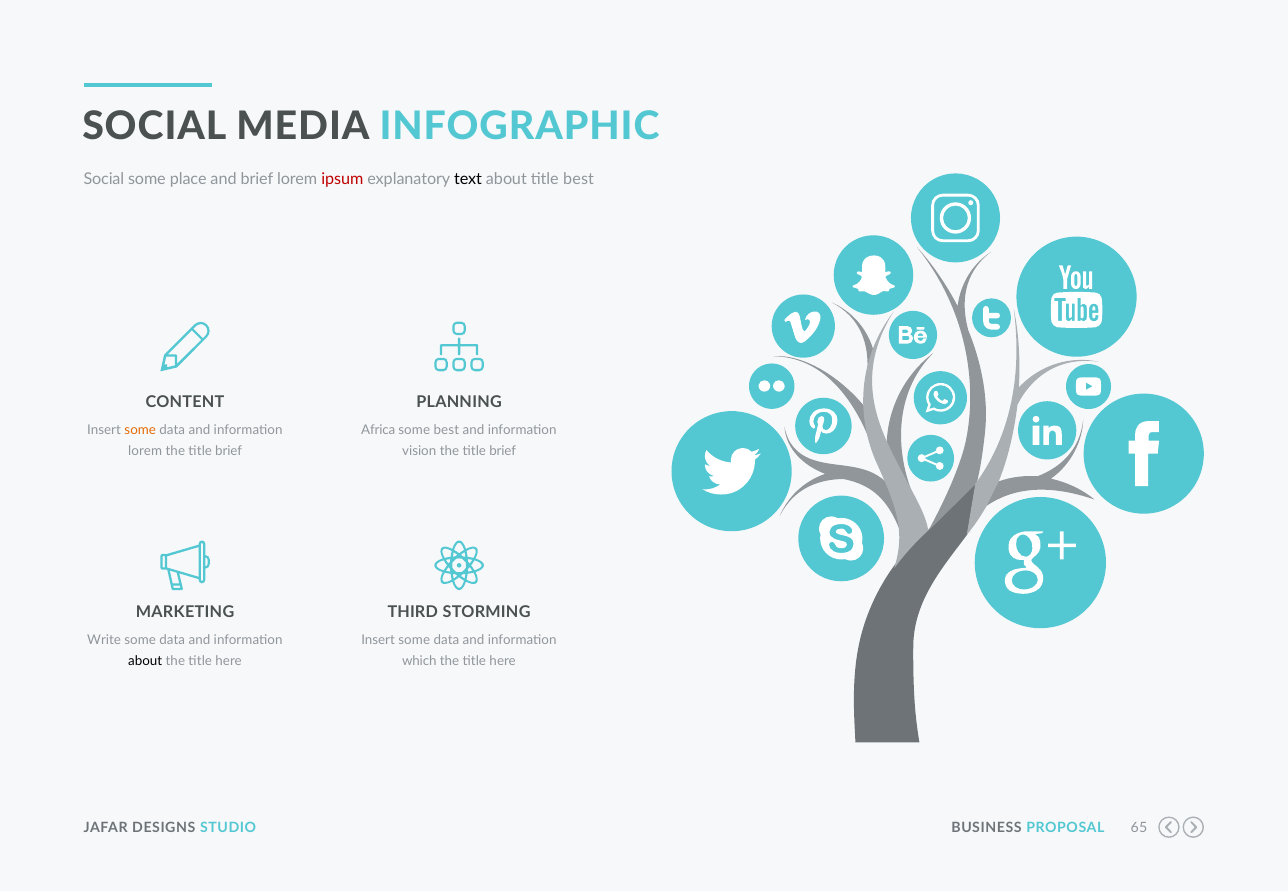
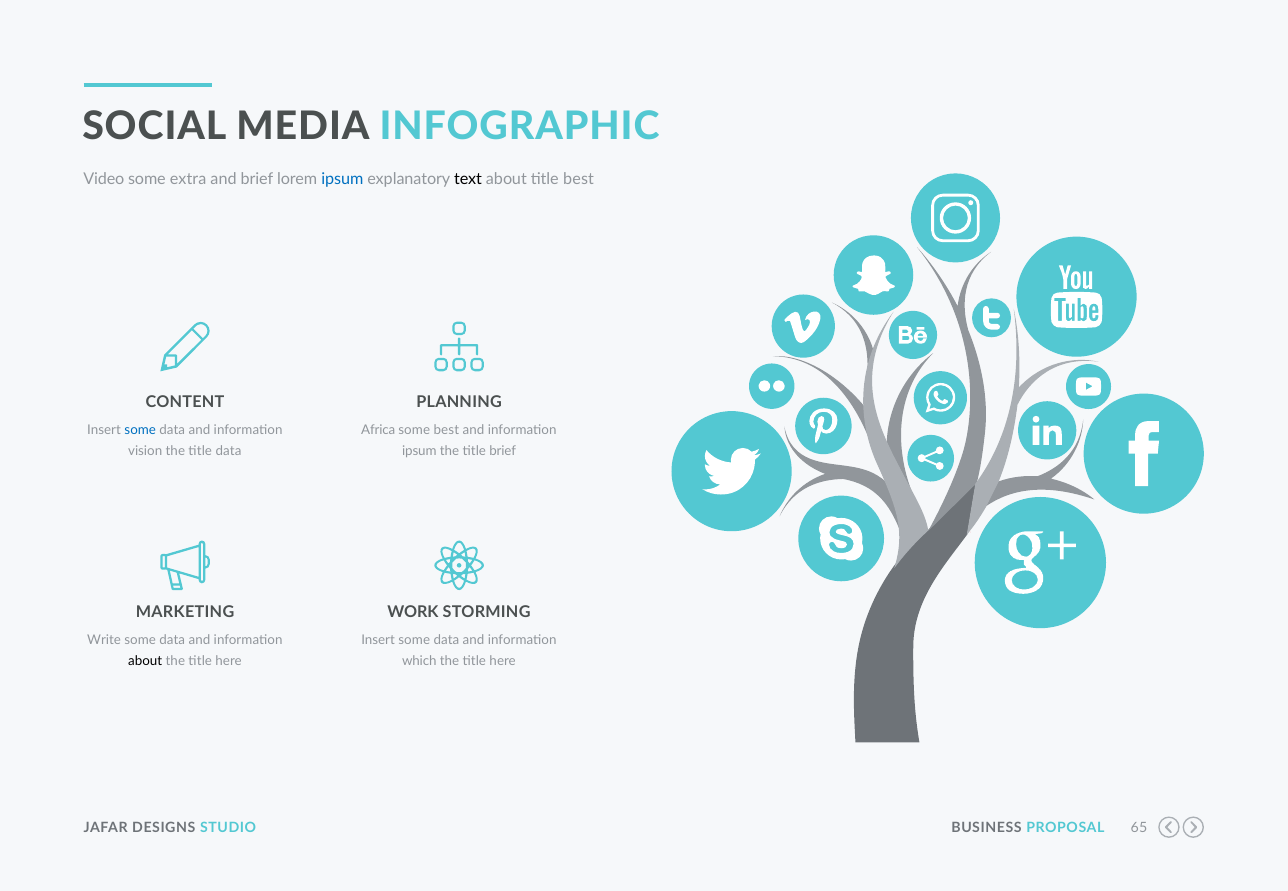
Social at (104, 179): Social -> Video
place: place -> extra
ipsum at (342, 179) colour: red -> blue
some at (140, 430) colour: orange -> blue
lorem at (145, 451): lorem -> vision
brief at (229, 451): brief -> data
vision at (419, 451): vision -> ipsum
THIRD: THIRD -> WORK
